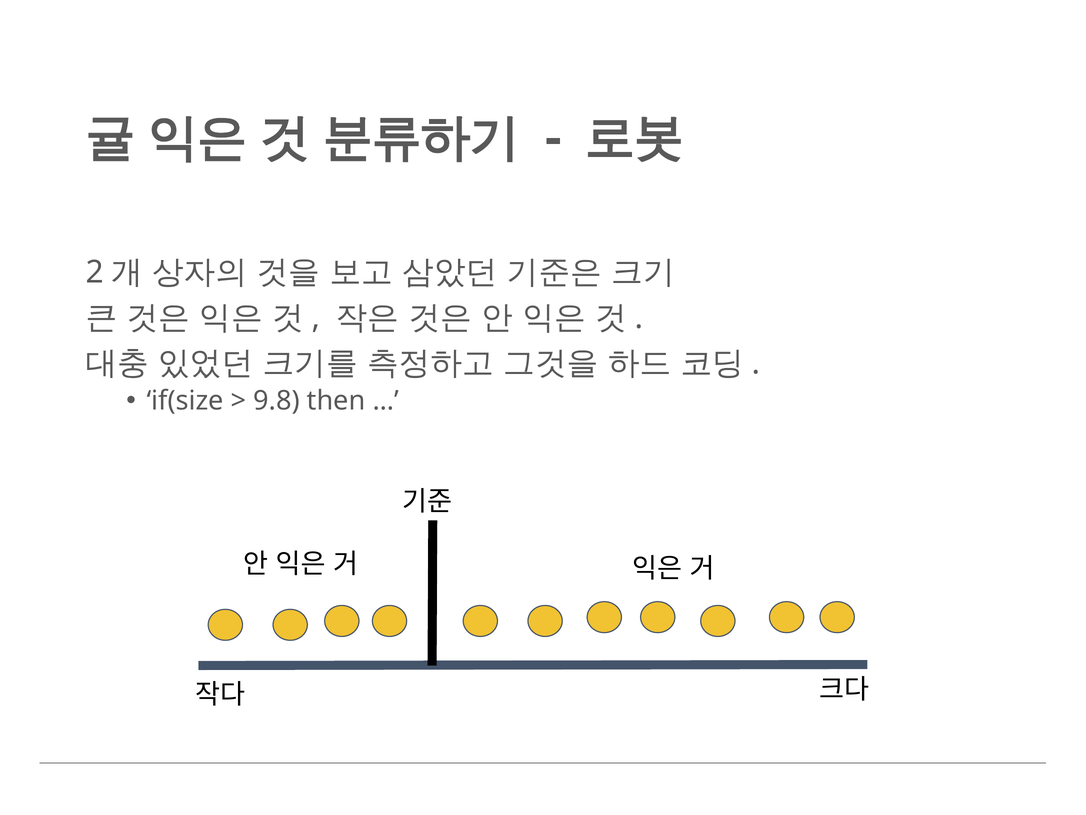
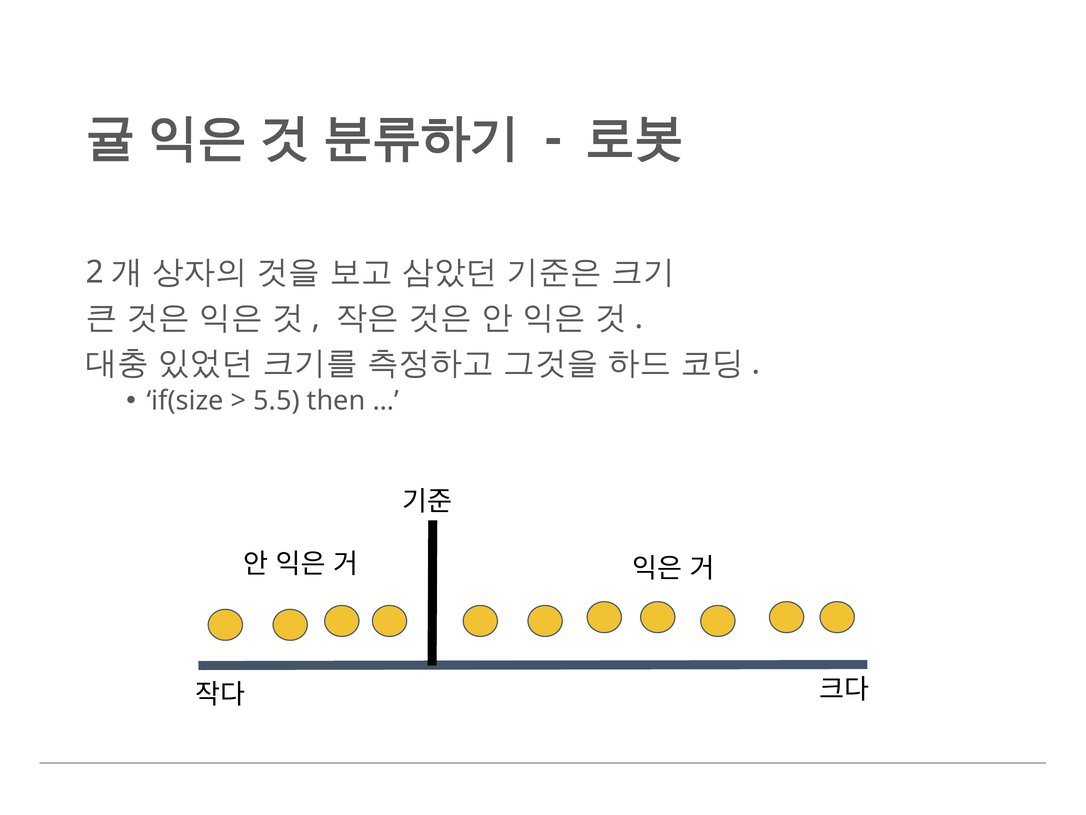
9.8: 9.8 -> 5.5
